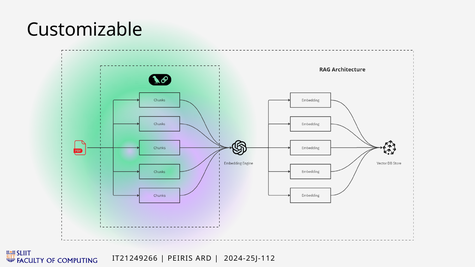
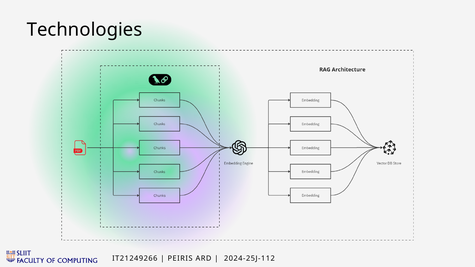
Customizable: Customizable -> Technologies
